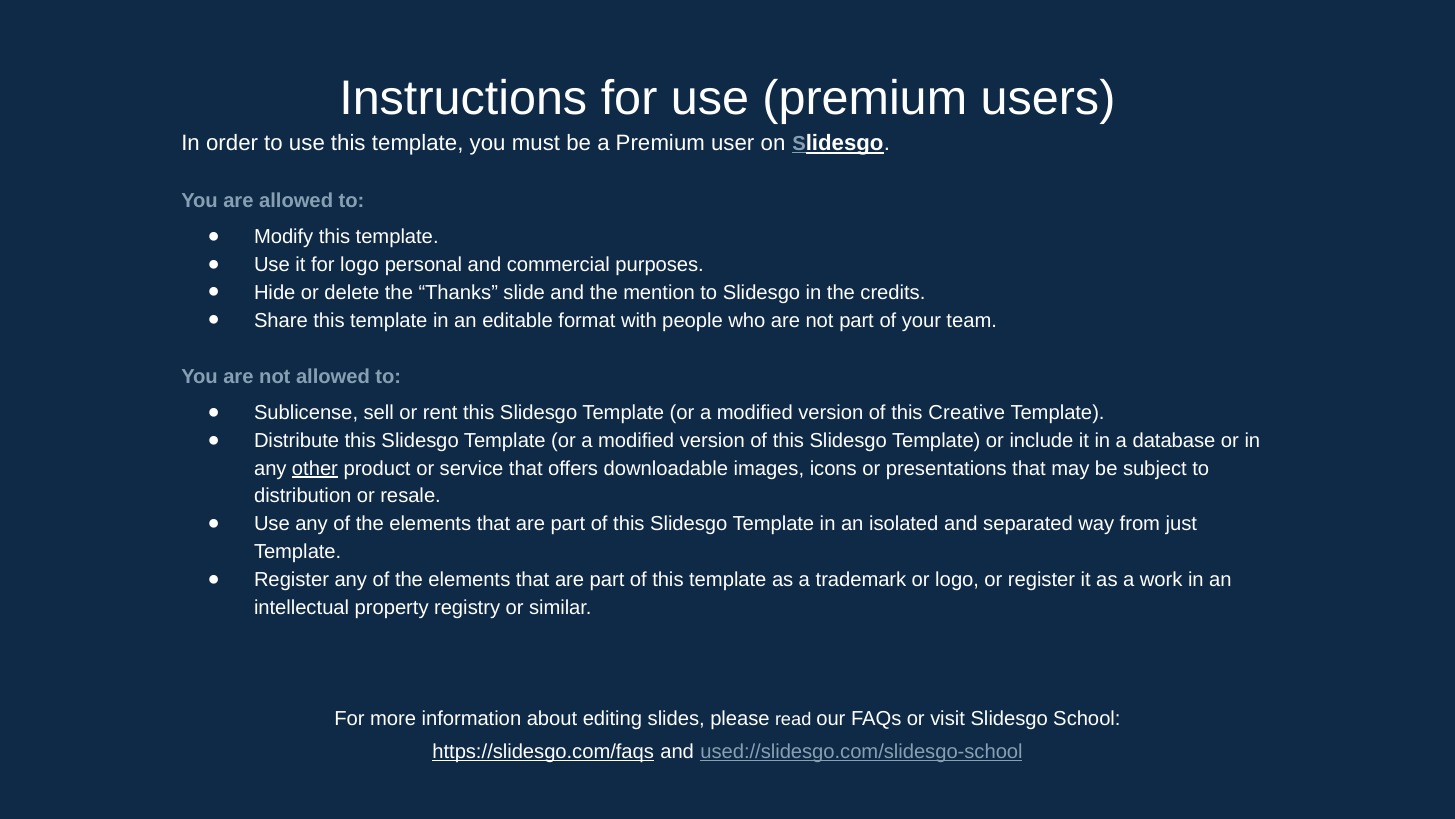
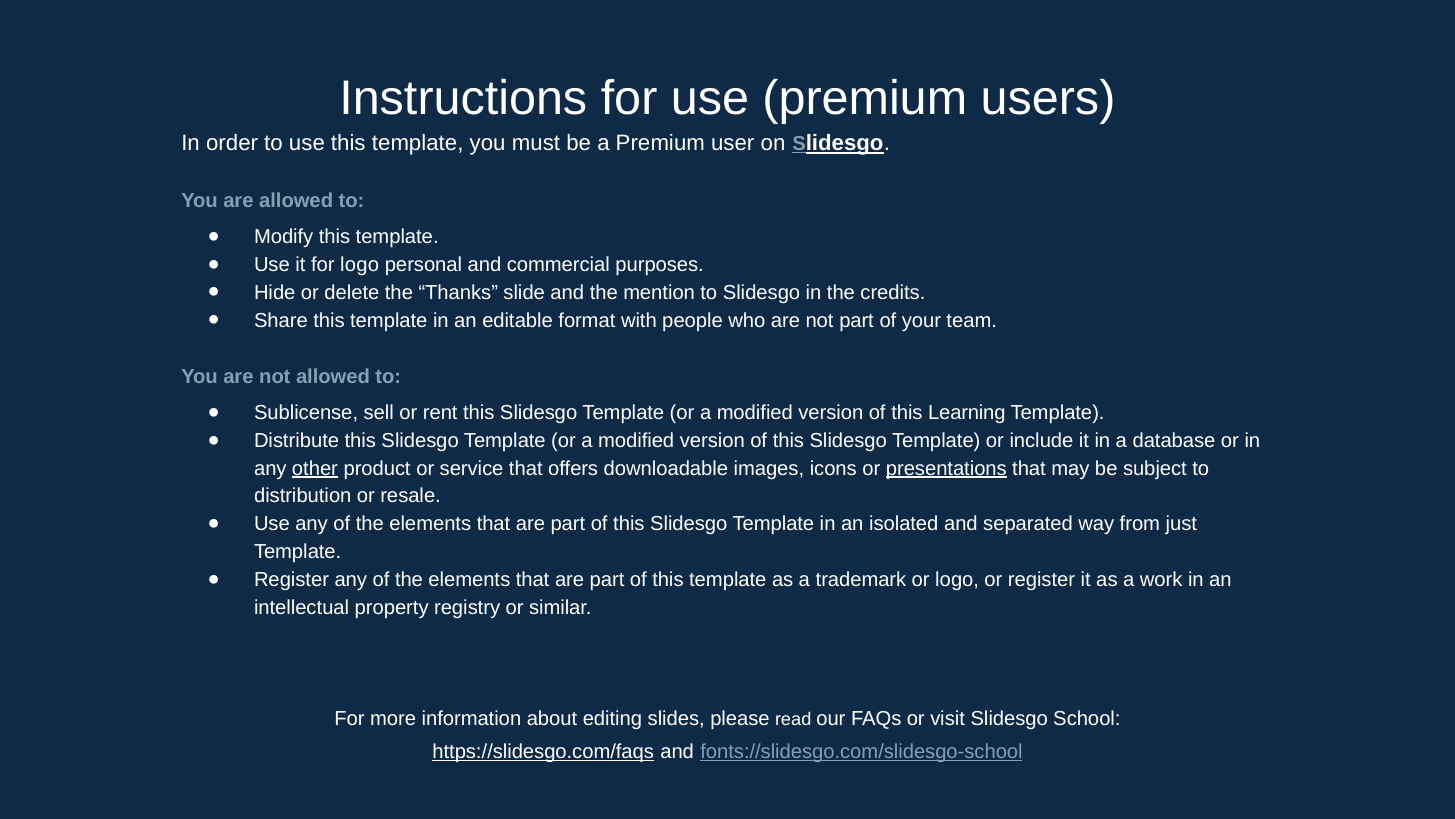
Creative: Creative -> Learning
presentations underline: none -> present
used://slidesgo.com/slidesgo-school: used://slidesgo.com/slidesgo-school -> fonts://slidesgo.com/slidesgo-school
